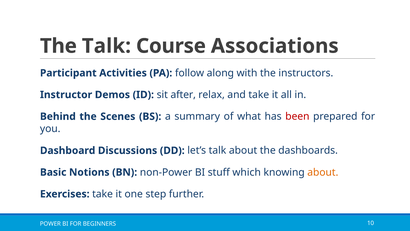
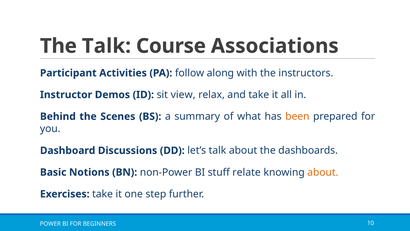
after: after -> view
been colour: red -> orange
which: which -> relate
